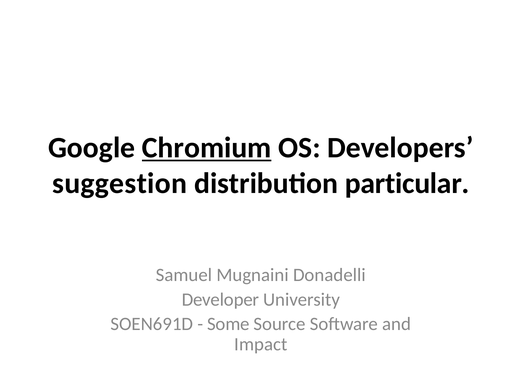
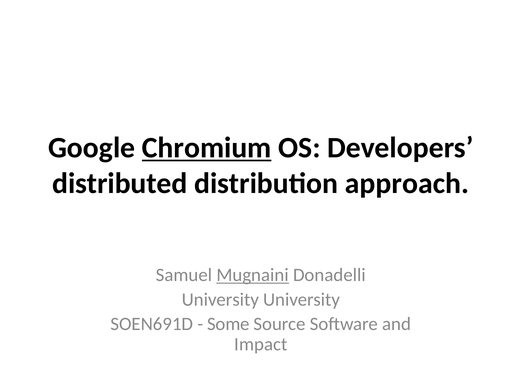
suggestion: suggestion -> distributed
particular: particular -> approach
Mugnaini underline: none -> present
Developer at (220, 300): Developer -> University
